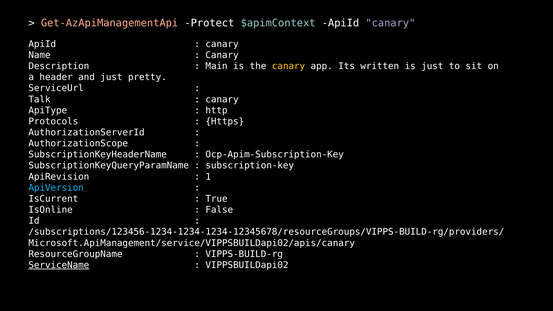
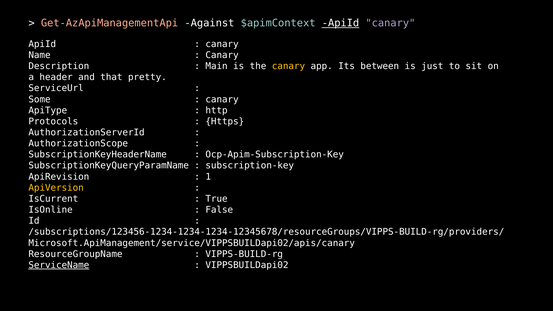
Protect: Protect -> Against
ApiId at (340, 23) underline: none -> present
written: written -> between
and just: just -> that
Talk: Talk -> Some
ApiVersion colour: light blue -> yellow
